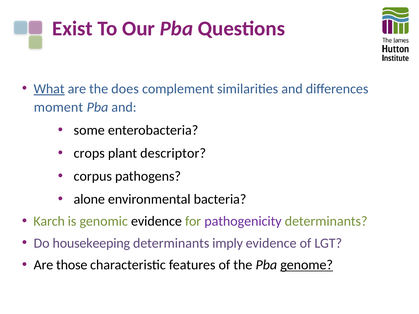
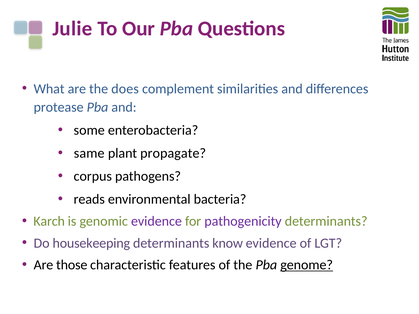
Exist: Exist -> Julie
What underline: present -> none
moment: moment -> protease
crops: crops -> same
descriptor: descriptor -> propagate
alone: alone -> reads
evidence at (156, 221) colour: black -> purple
imply: imply -> know
